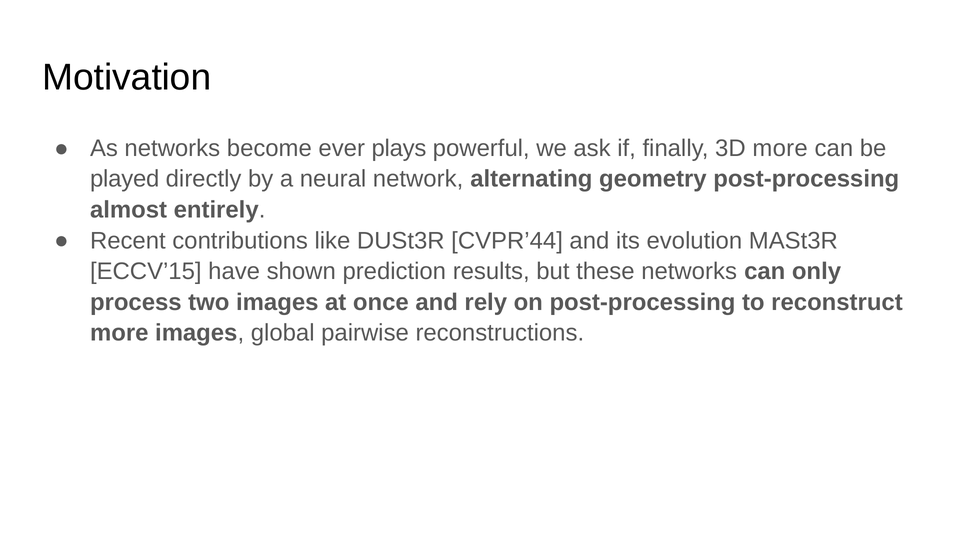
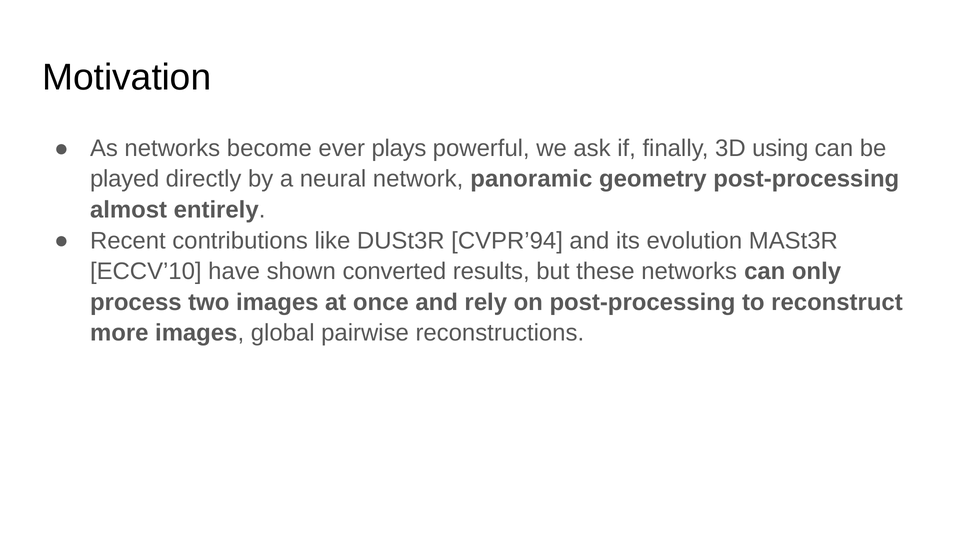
3D more: more -> using
alternating: alternating -> panoramic
CVPR’44: CVPR’44 -> CVPR’94
ECCV’15: ECCV’15 -> ECCV’10
prediction: prediction -> converted
